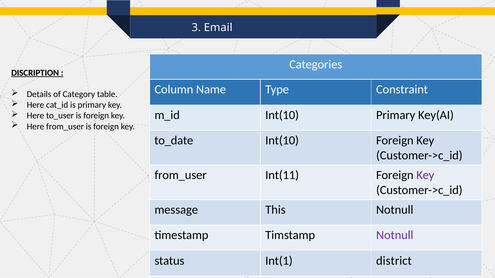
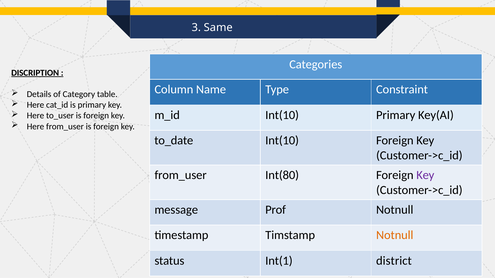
Email: Email -> Same
Int(11: Int(11 -> Int(80
This: This -> Prof
Notnull at (395, 236) colour: purple -> orange
